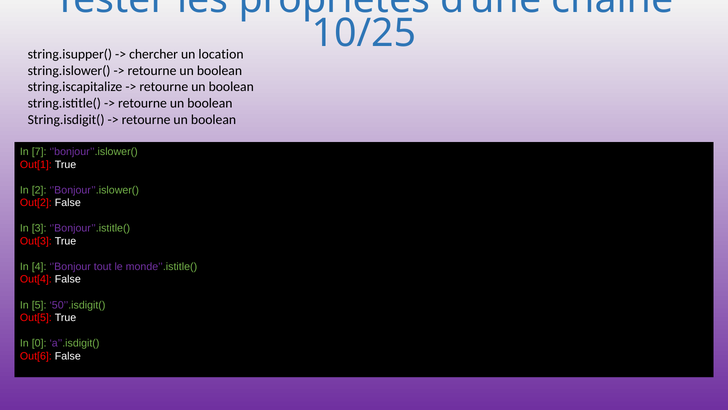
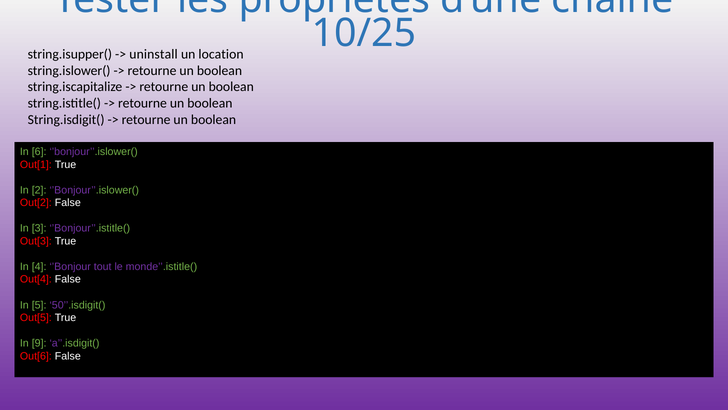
chercher: chercher -> uninstall
7: 7 -> 6
0: 0 -> 9
